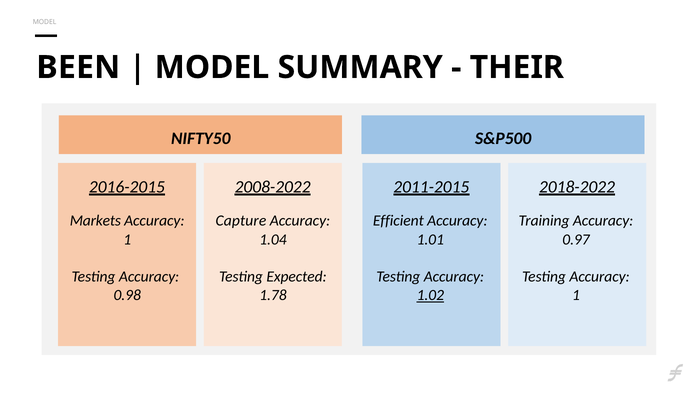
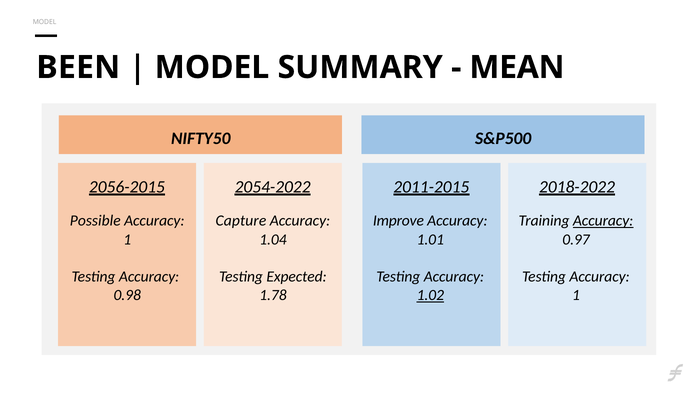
THEIR: THEIR -> MEAN
2016-2015: 2016-2015 -> 2056-2015
2008-2022: 2008-2022 -> 2054-2022
Markets: Markets -> Possible
Efficient: Efficient -> Improve
Accuracy at (603, 221) underline: none -> present
